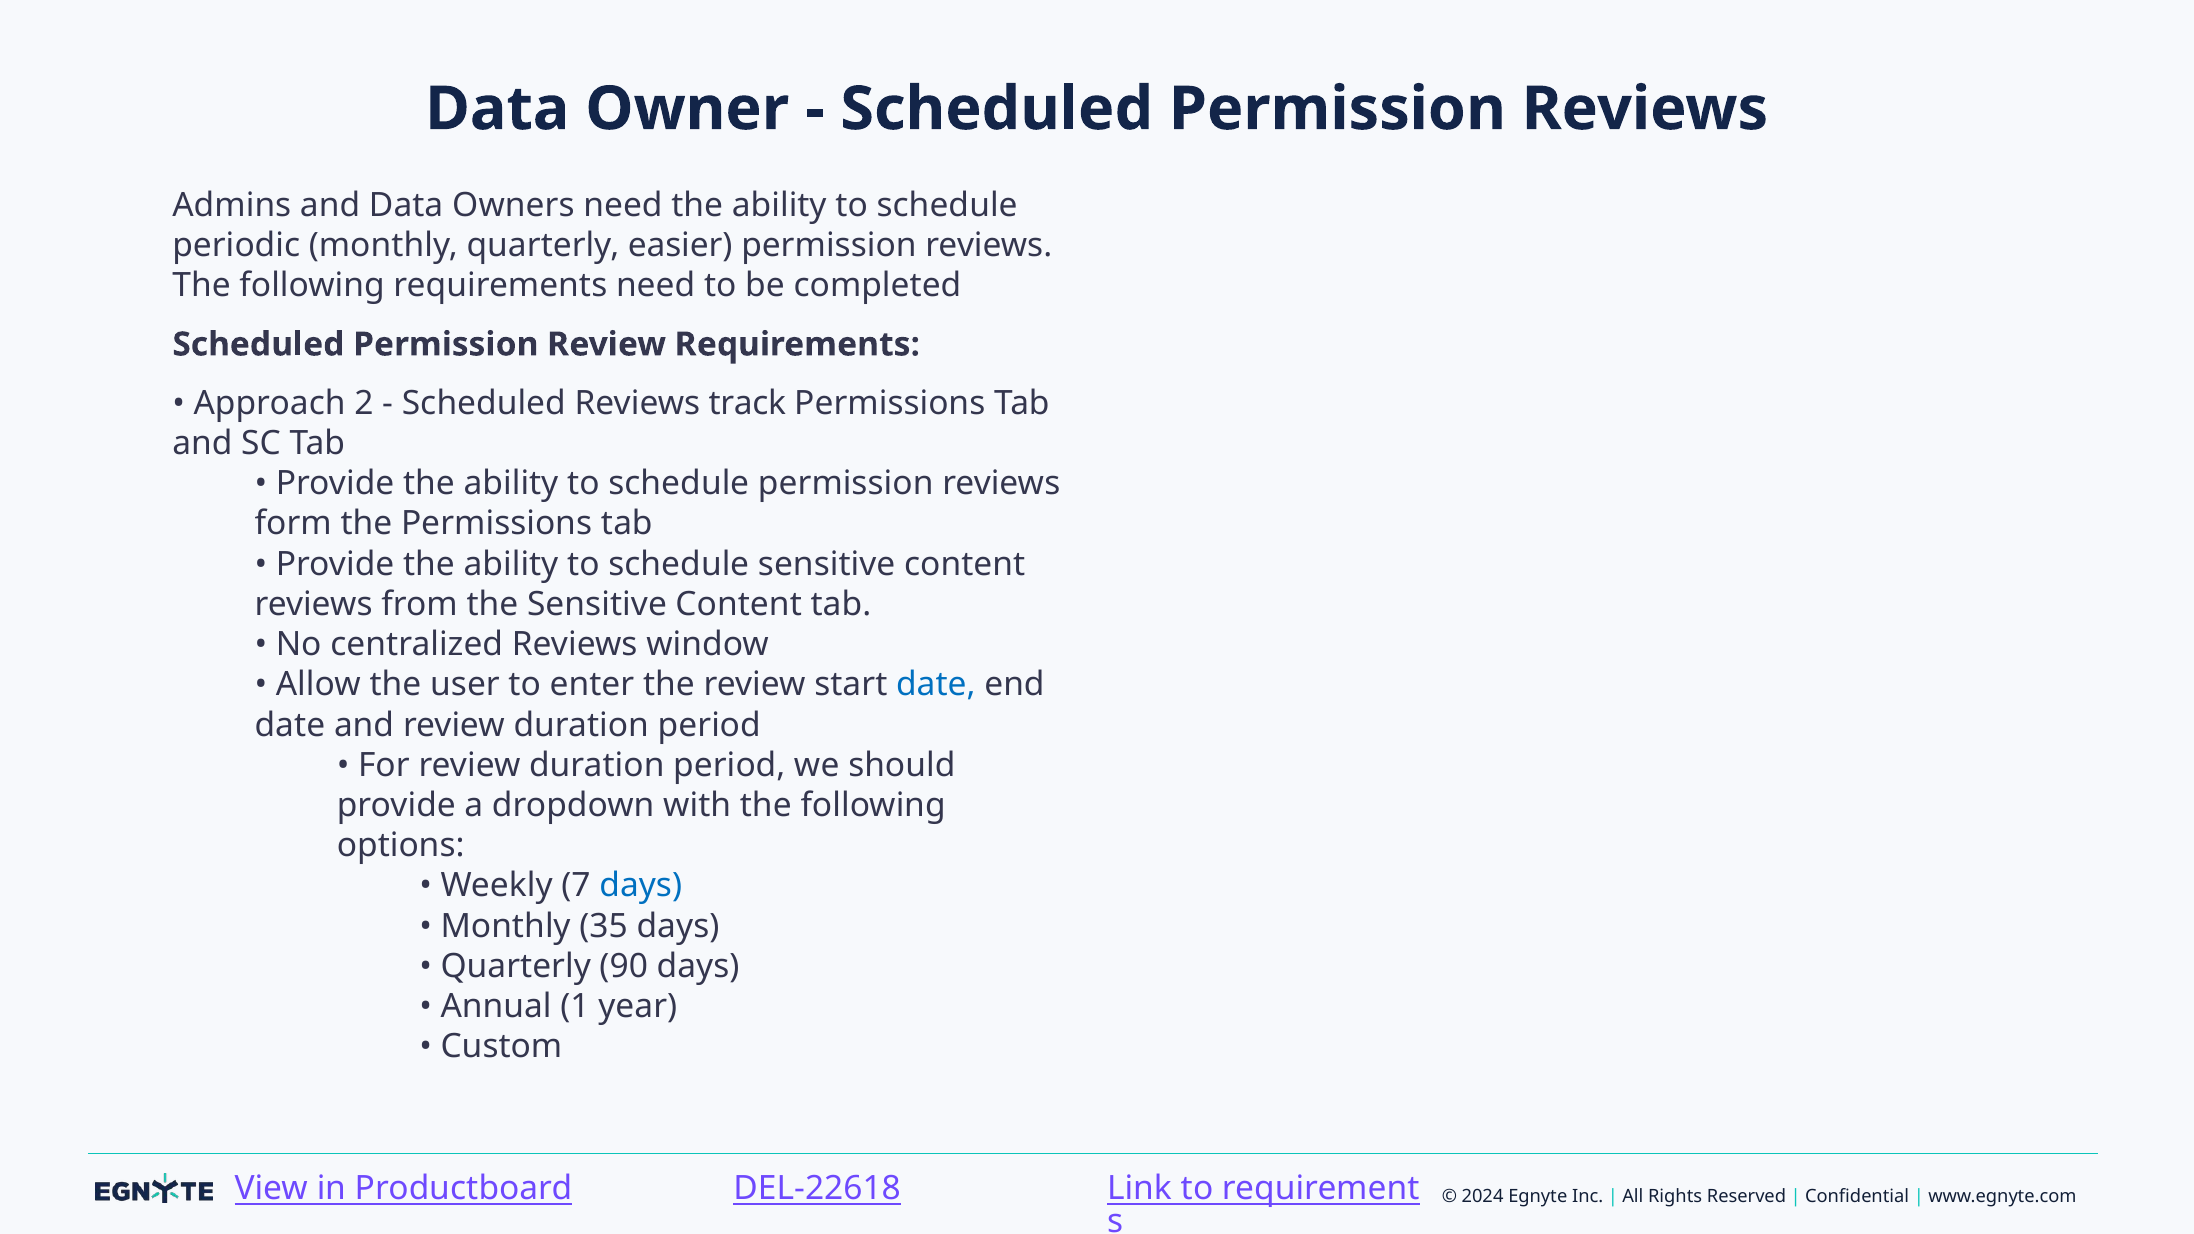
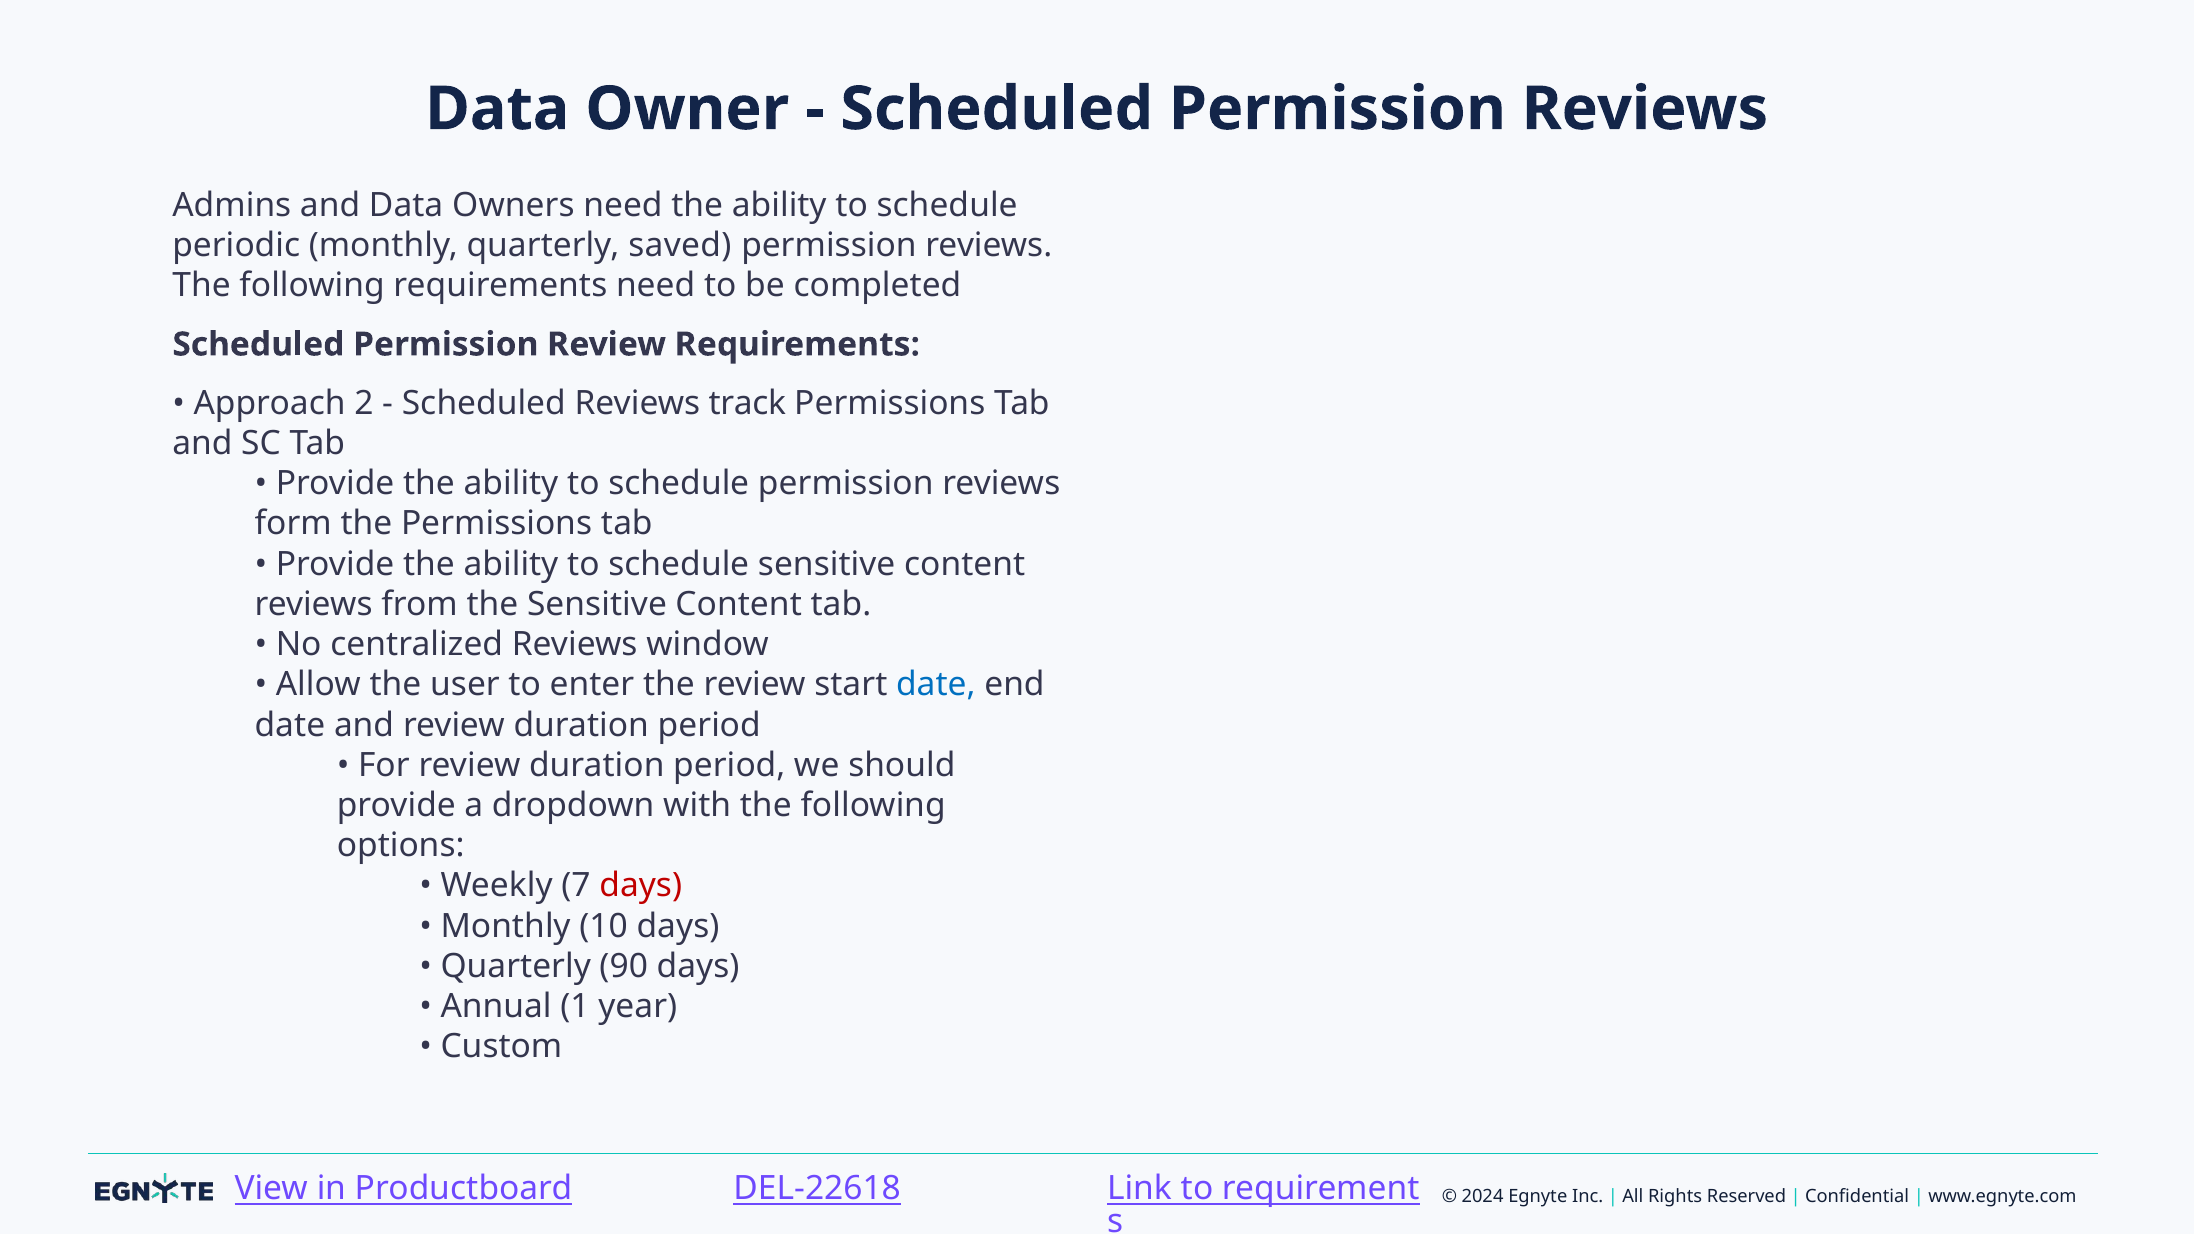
easier: easier -> saved
days at (641, 886) colour: blue -> red
35: 35 -> 10
